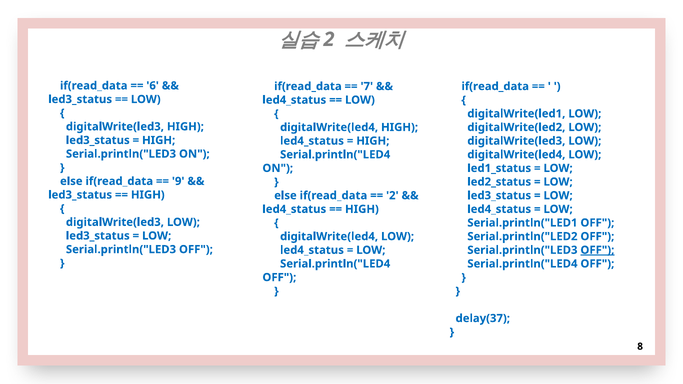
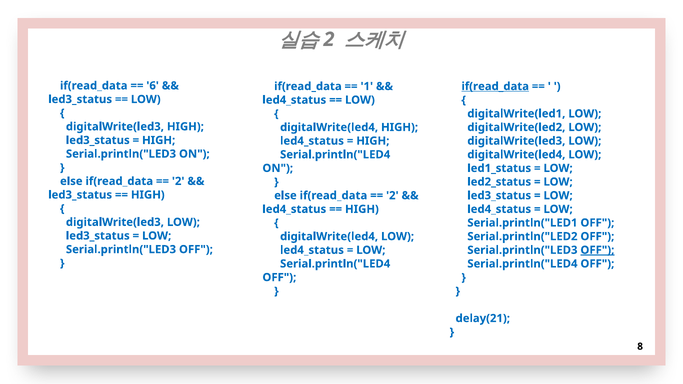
7: 7 -> 1
if(read_data at (495, 86) underline: none -> present
9 at (178, 181): 9 -> 2
delay(37: delay(37 -> delay(21
